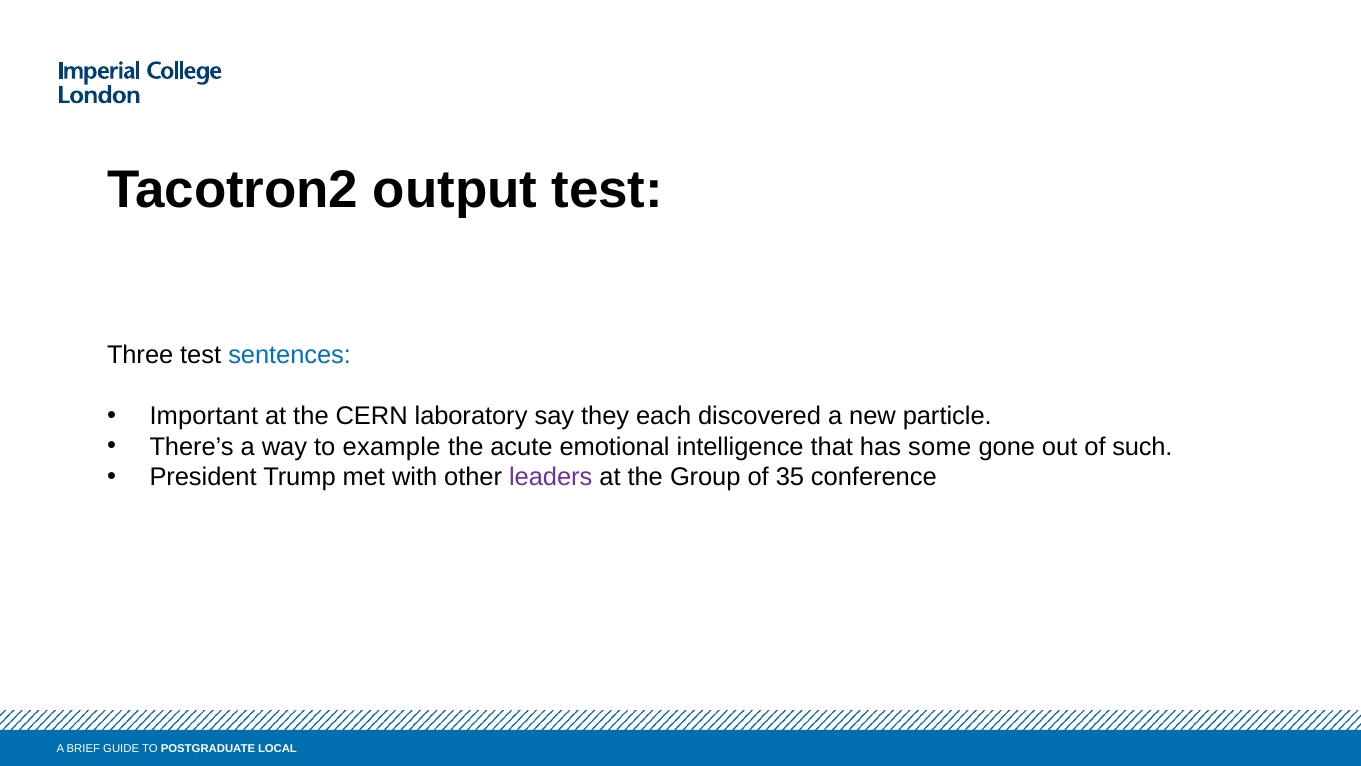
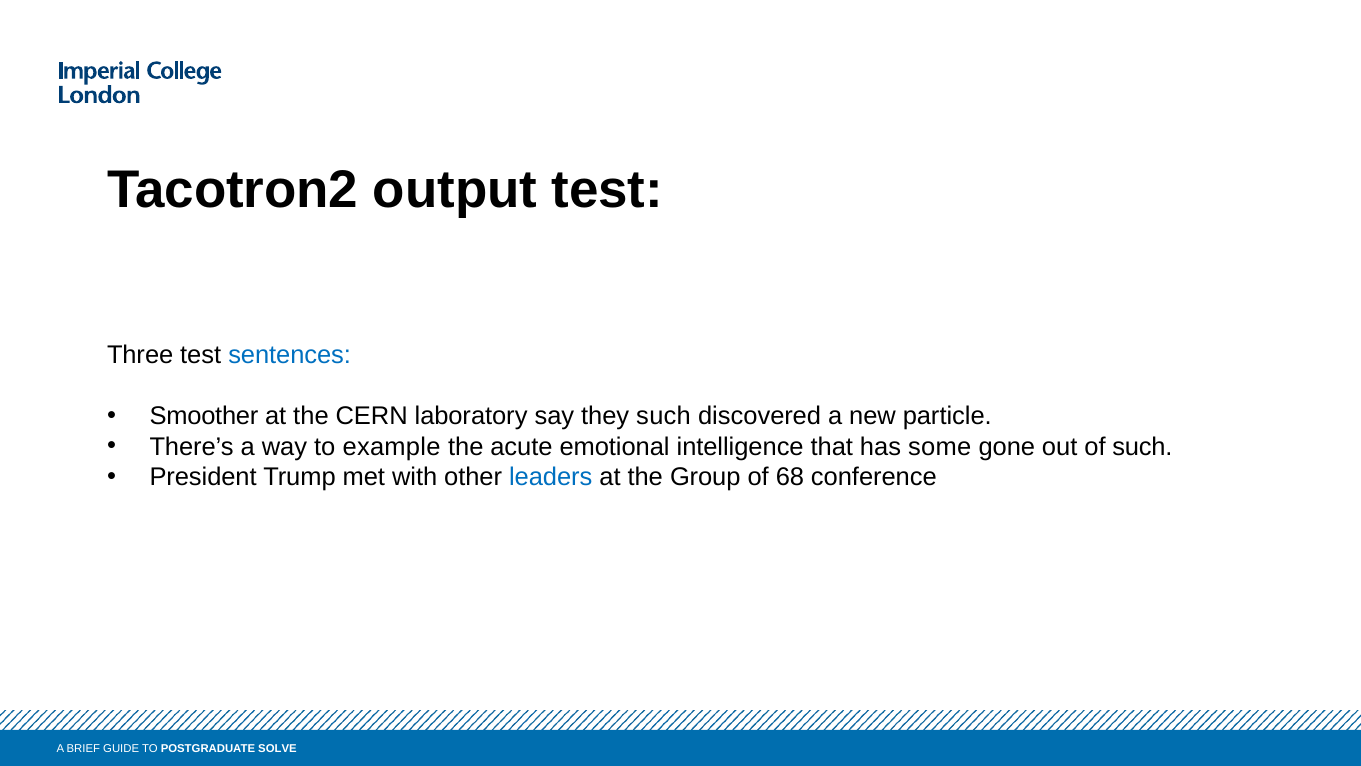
Important: Important -> Smoother
they each: each -> such
leaders colour: purple -> blue
35: 35 -> 68
LOCAL: LOCAL -> SOLVE
